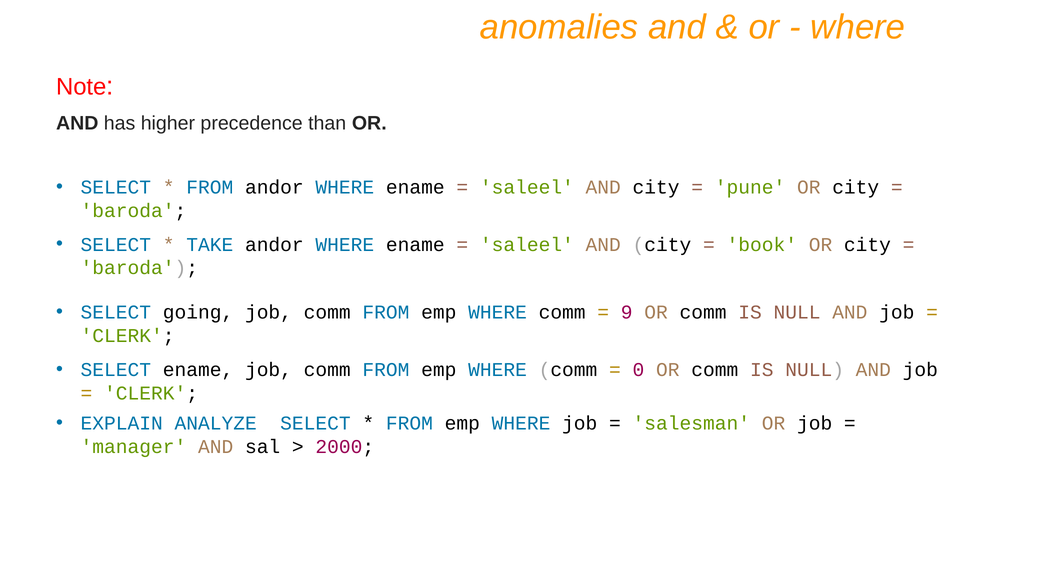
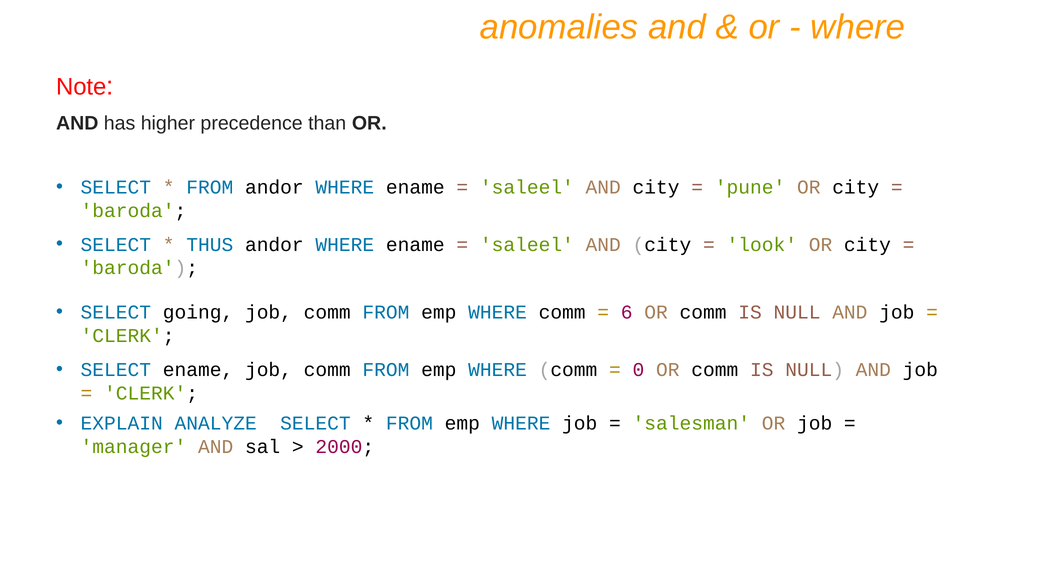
TAKE: TAKE -> THUS
book: book -> look
9: 9 -> 6
